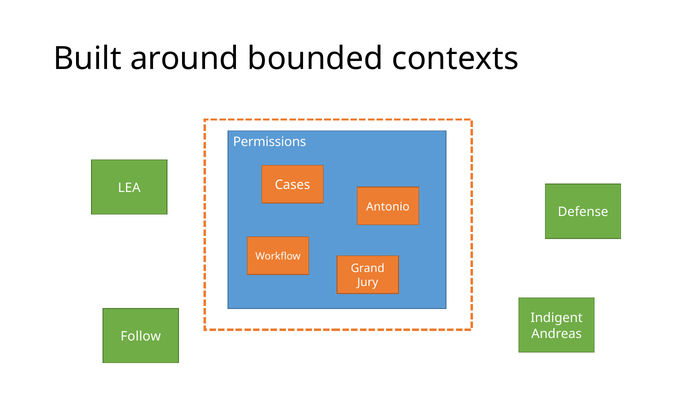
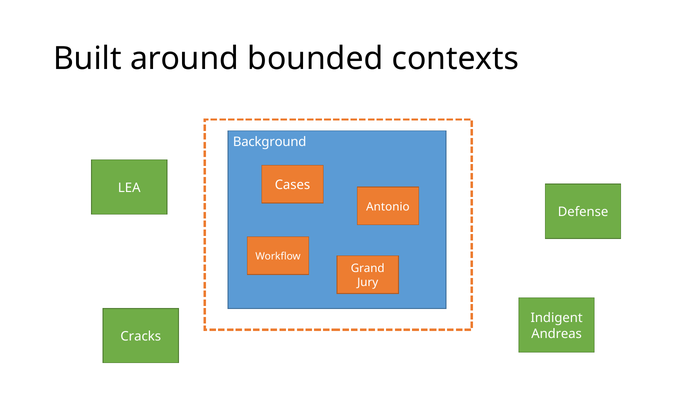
Permissions: Permissions -> Background
Follow: Follow -> Cracks
